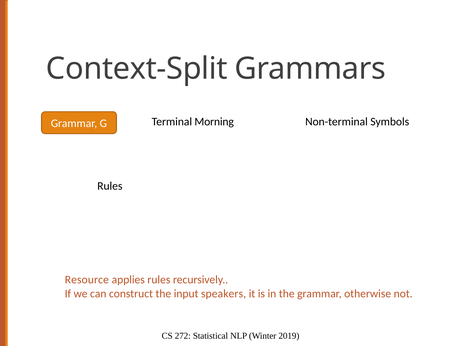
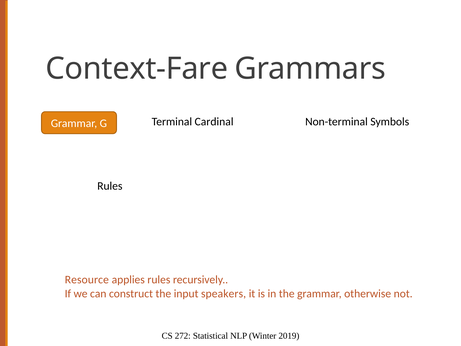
Context-Split: Context-Split -> Context-Fare
Morning: Morning -> Cardinal
